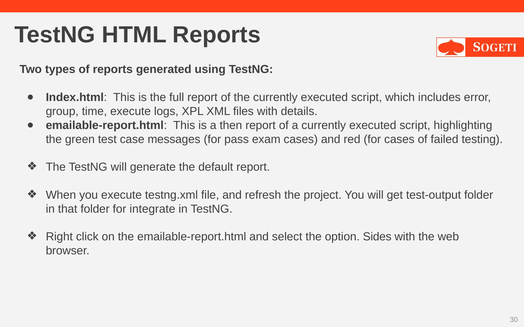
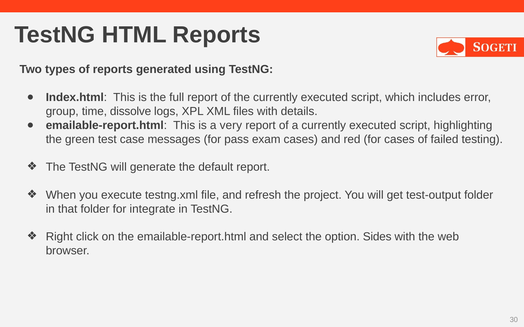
time execute: execute -> dissolve
then: then -> very
